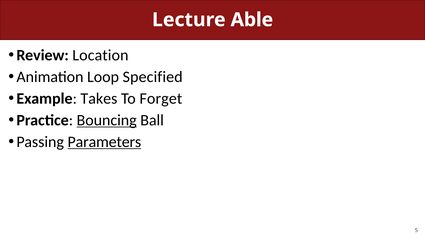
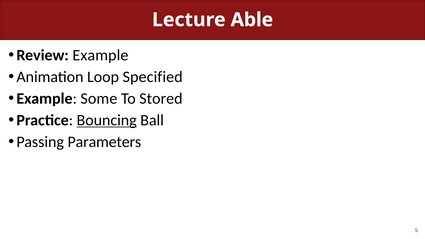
Review Location: Location -> Example
Takes: Takes -> Some
Forget: Forget -> Stored
Parameters underline: present -> none
